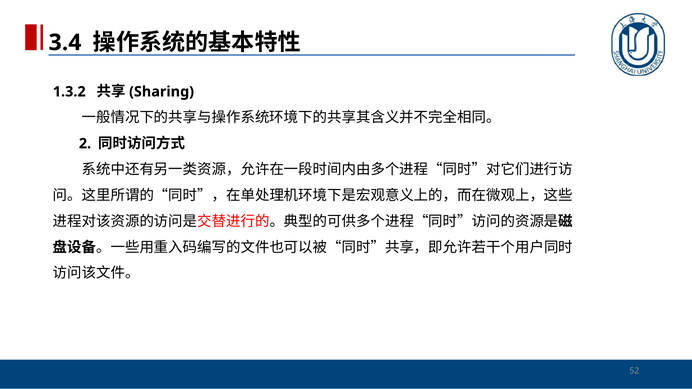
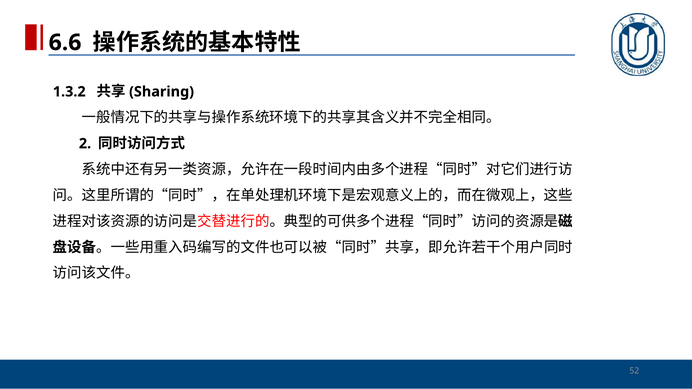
3.4: 3.4 -> 6.6
